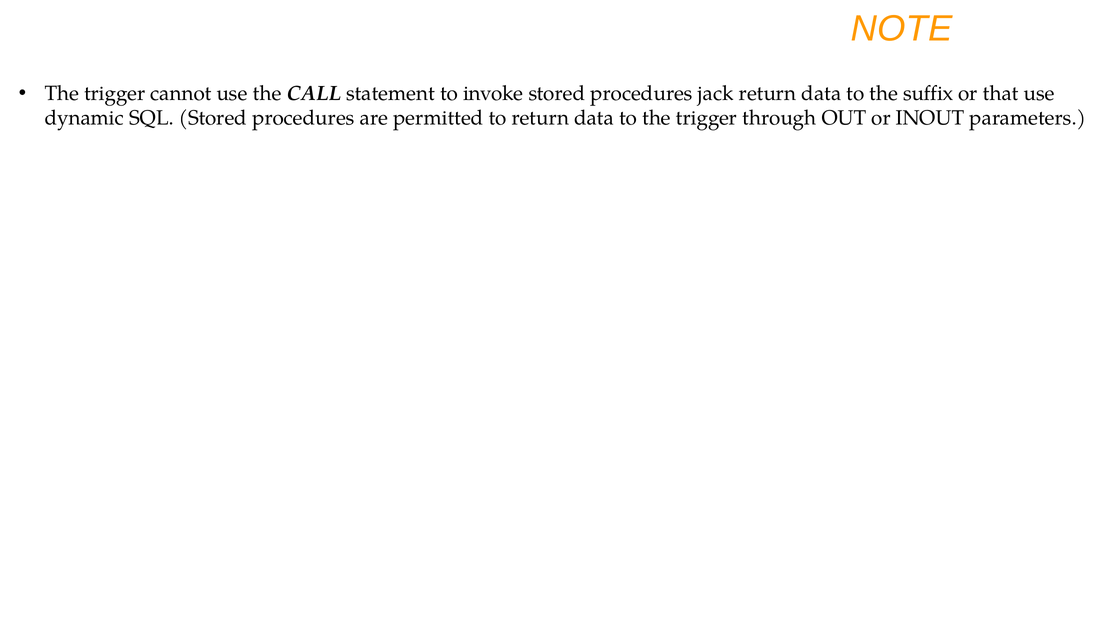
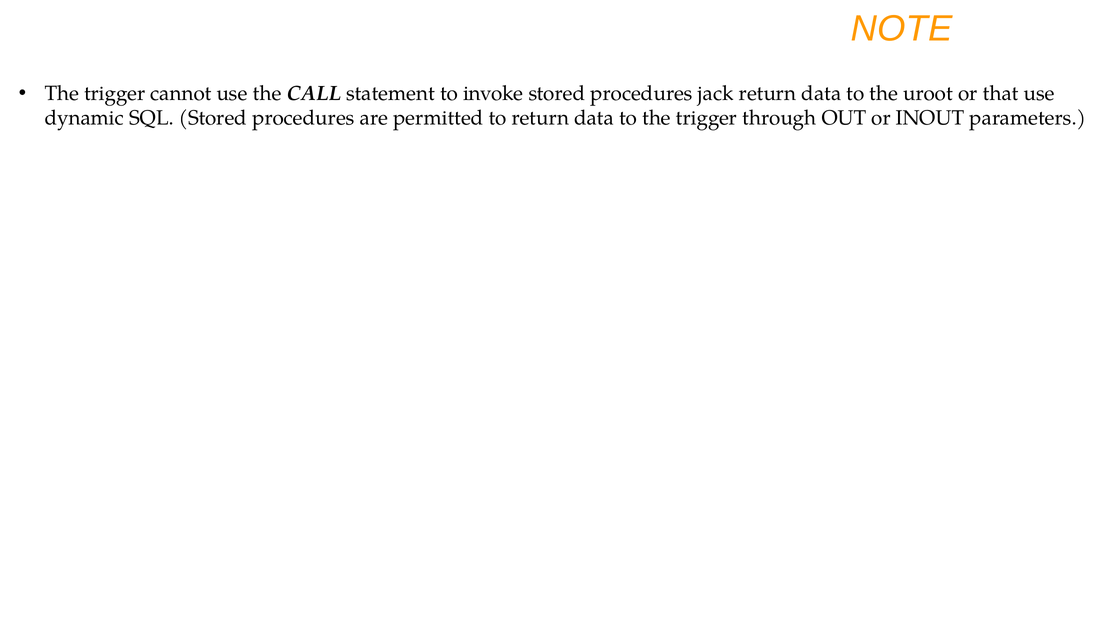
suffix: suffix -> uroot
